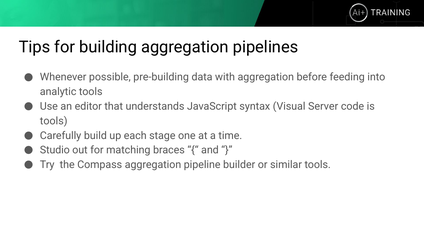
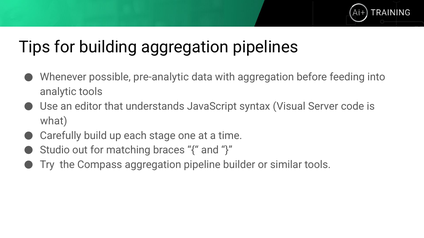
pre-building: pre-building -> pre-analytic
tools at (54, 121): tools -> what
